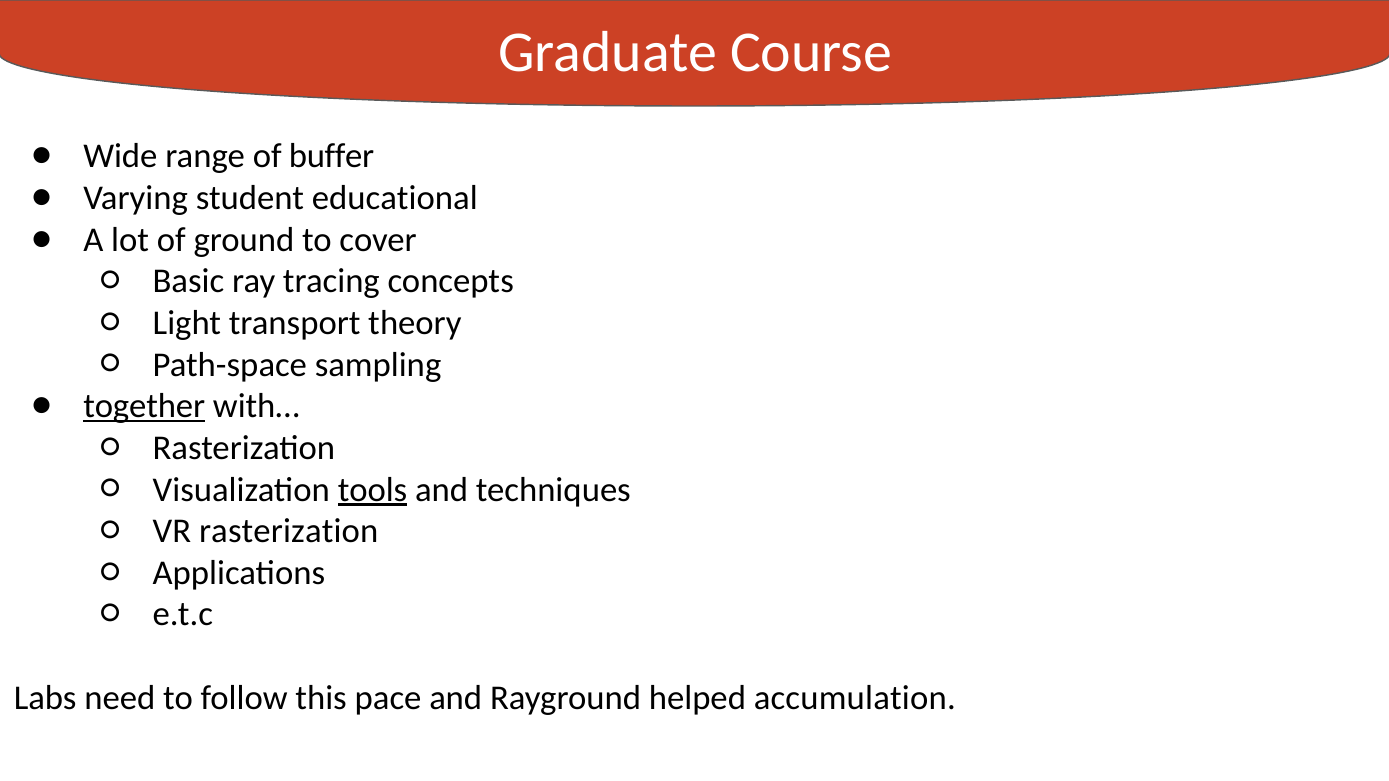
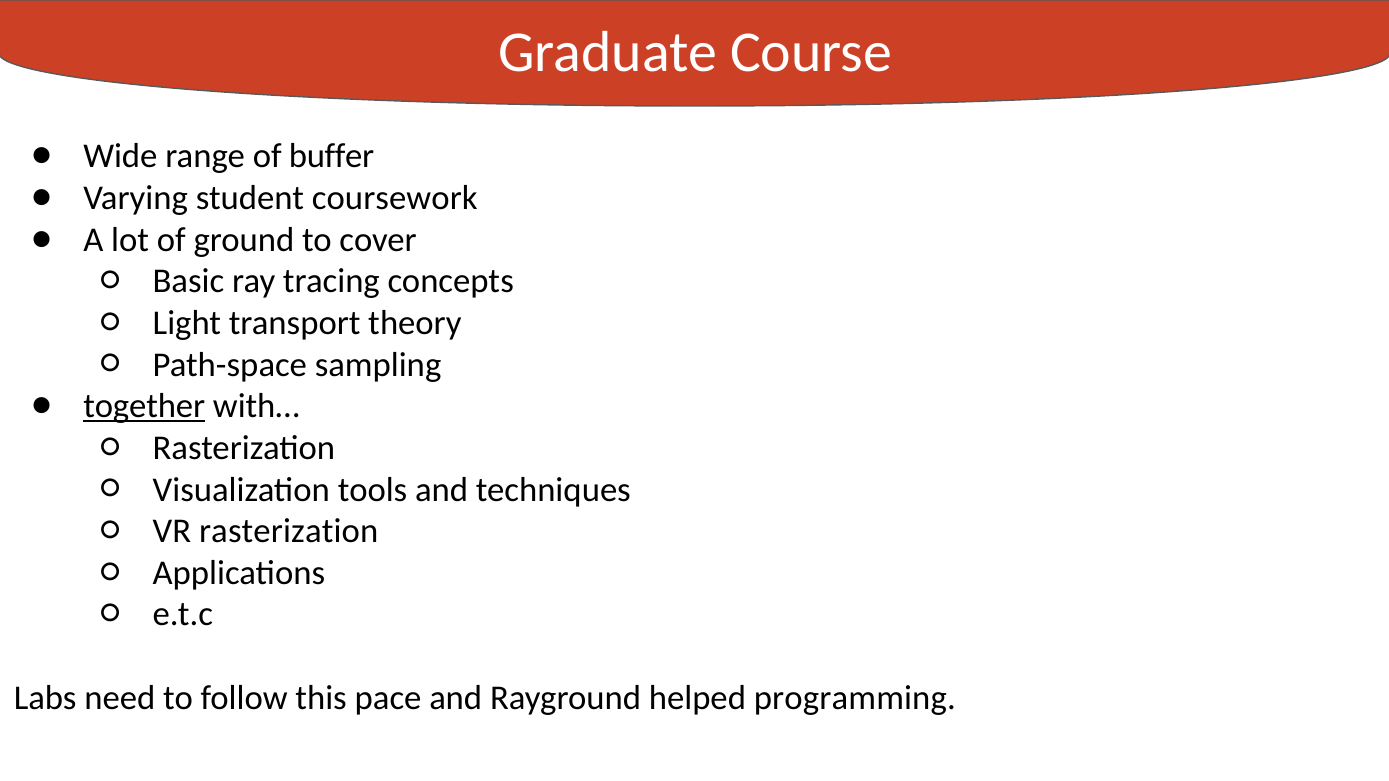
educational: educational -> coursework
tools underline: present -> none
accumulation: accumulation -> programming
